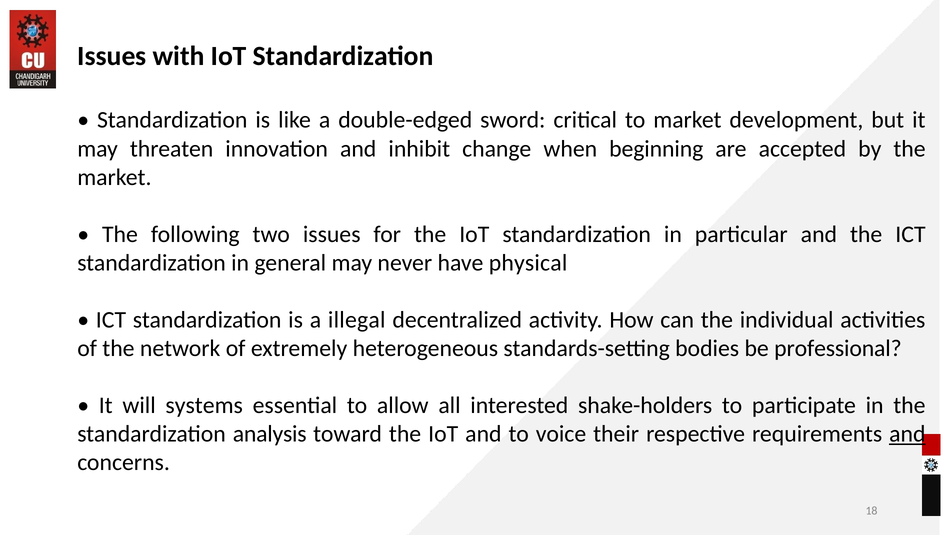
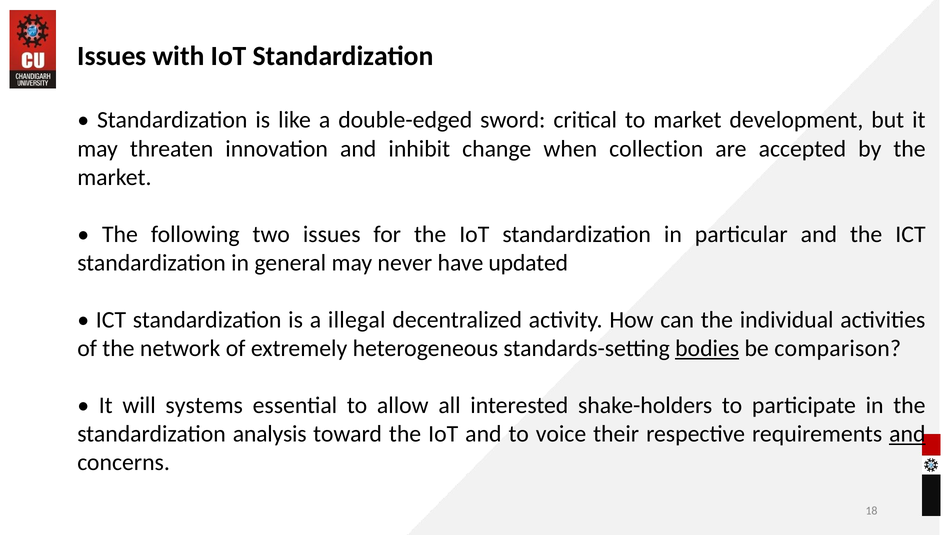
beginning: beginning -> collection
physical: physical -> updated
bodies underline: none -> present
professional: professional -> comparison
